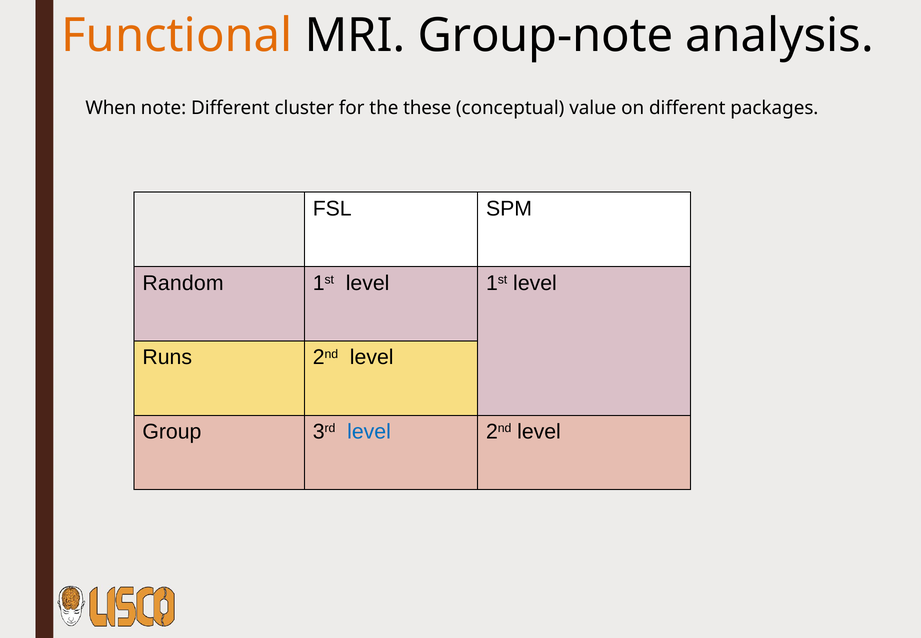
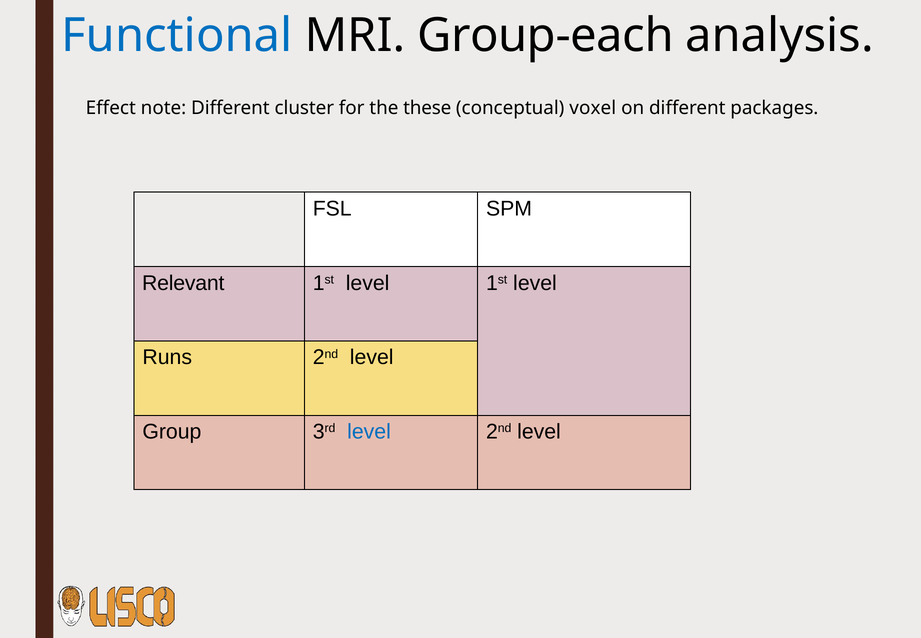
Functional colour: orange -> blue
Group-note: Group-note -> Group-each
When: When -> Effect
value: value -> voxel
Random: Random -> Relevant
